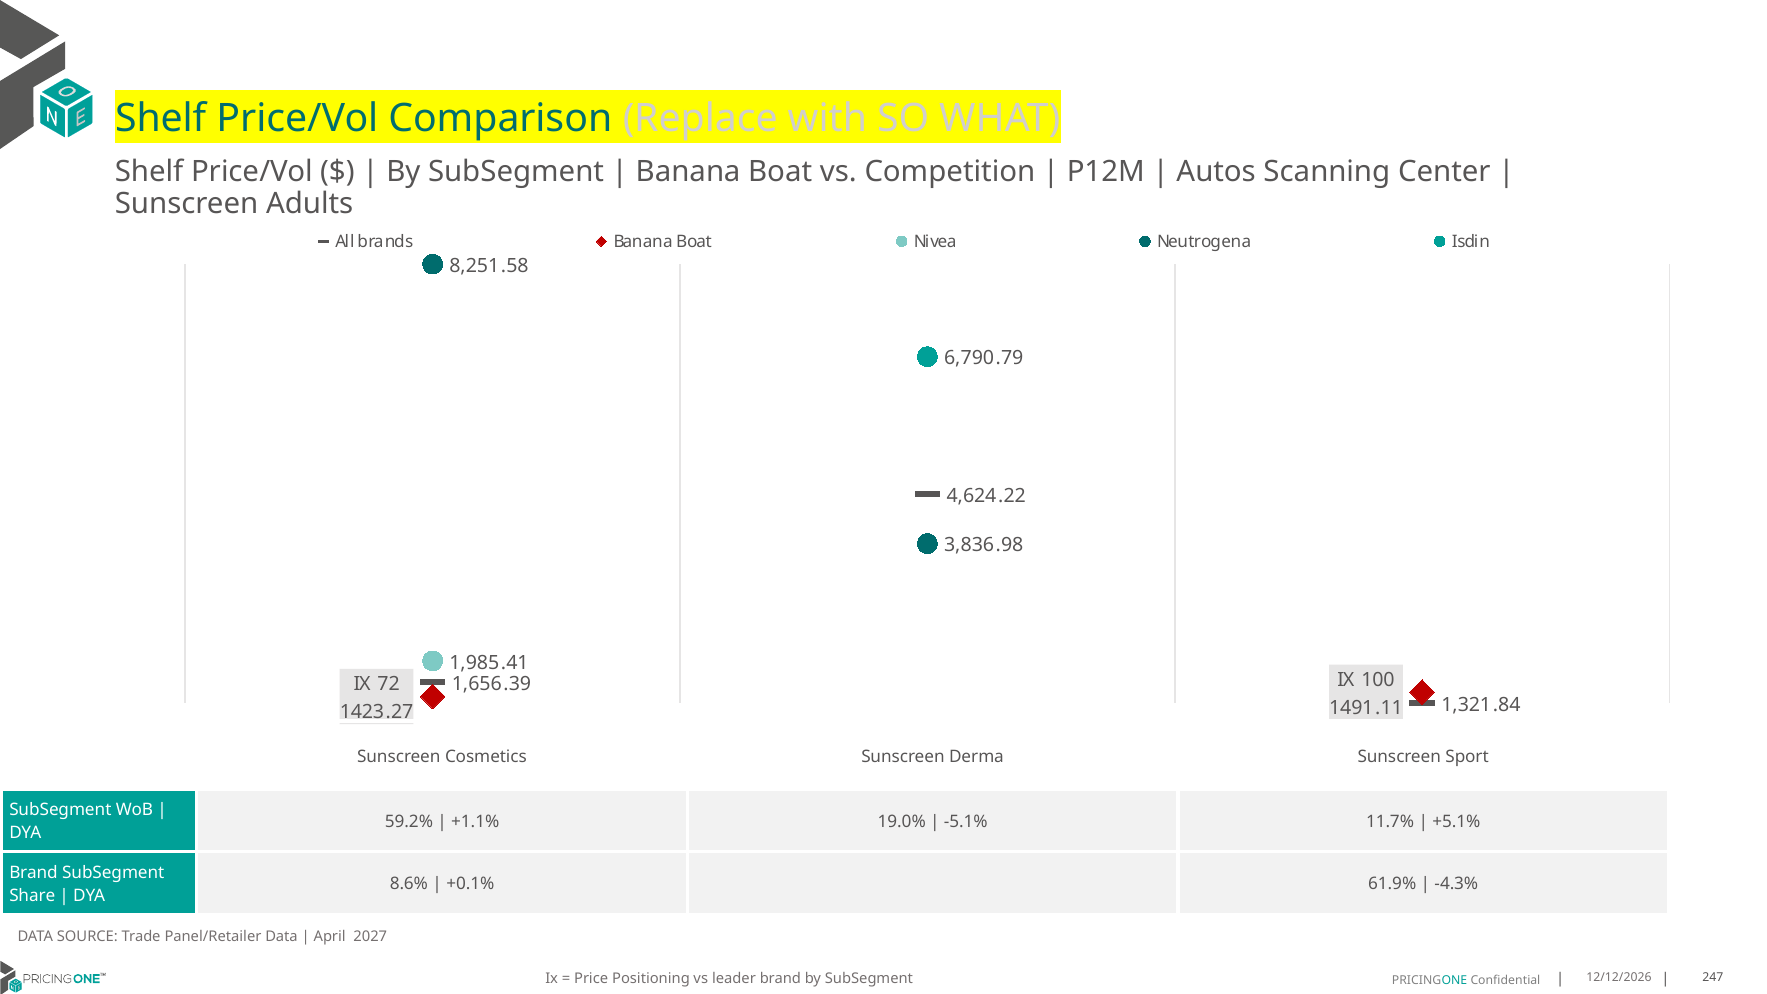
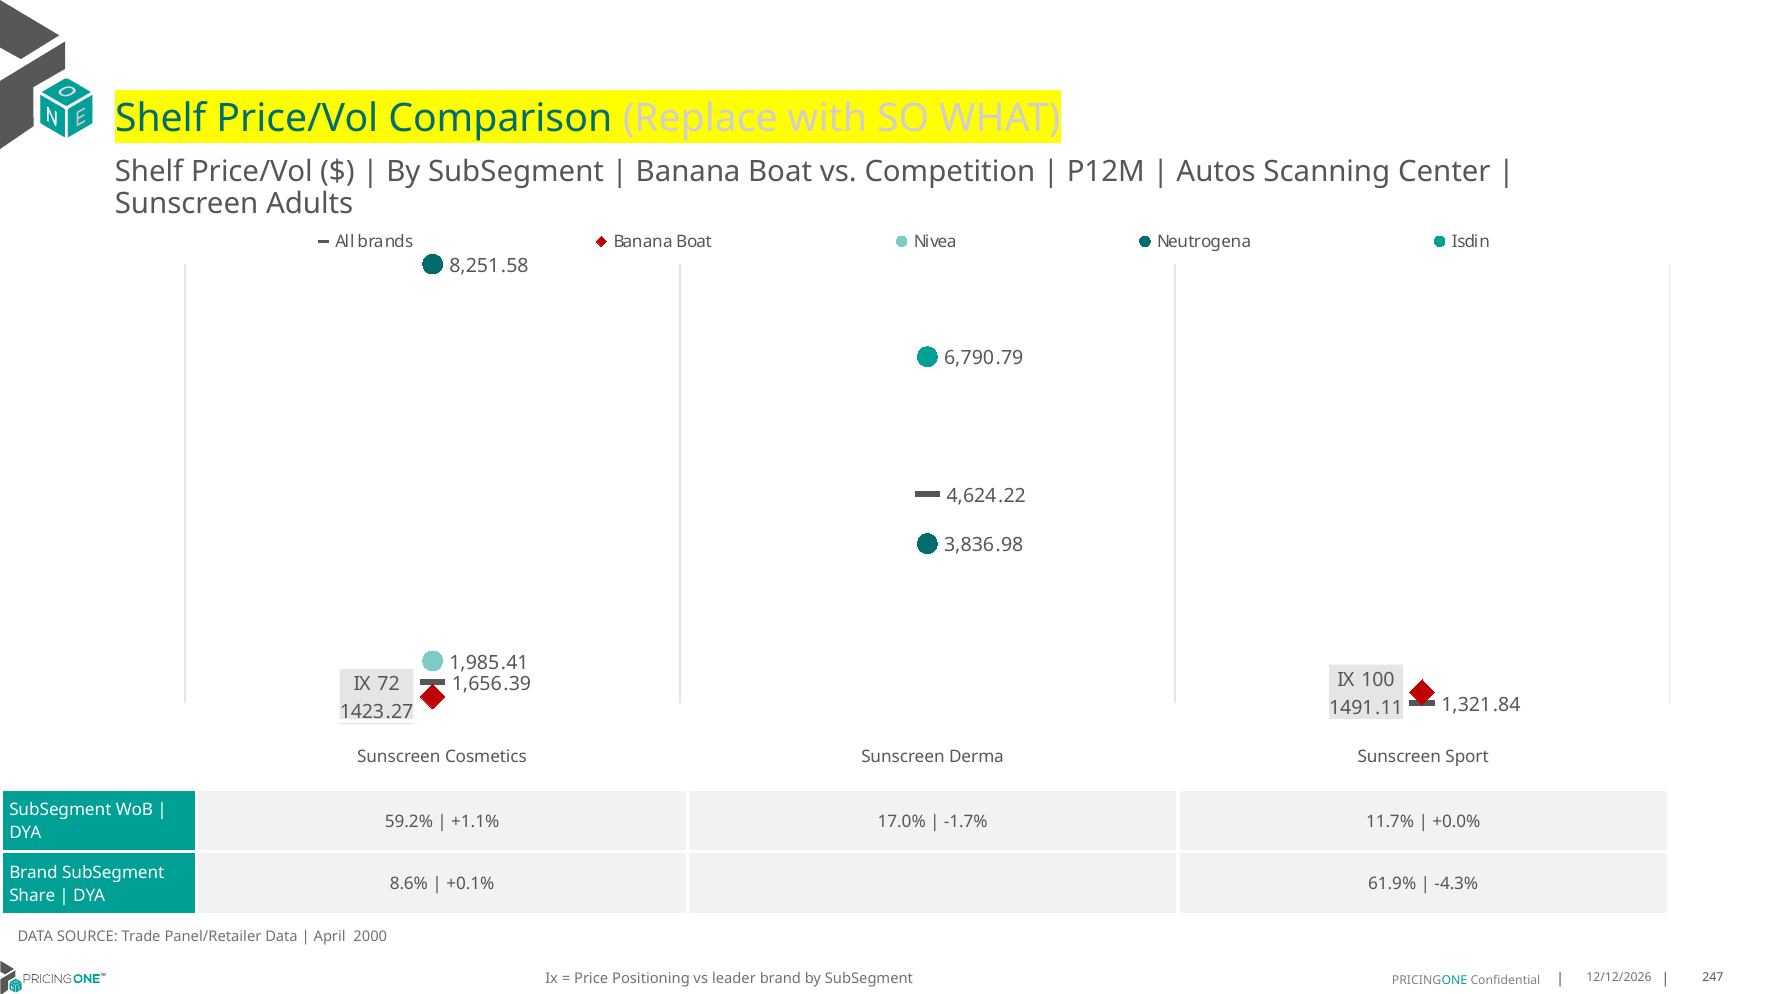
19.0%: 19.0% -> 17.0%
-5.1%: -5.1% -> -1.7%
+5.1%: +5.1% -> +0.0%
2027: 2027 -> 2000
